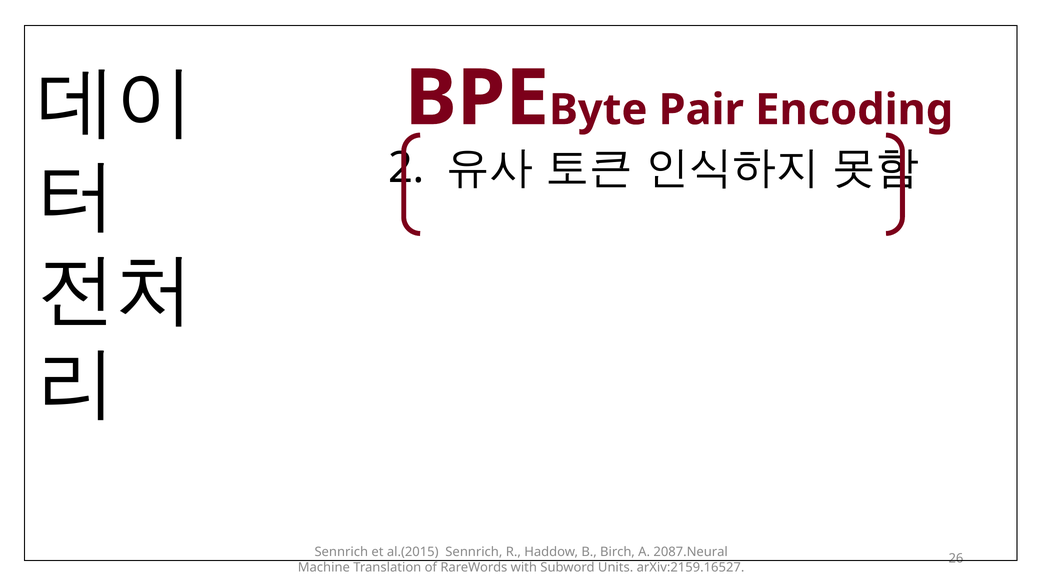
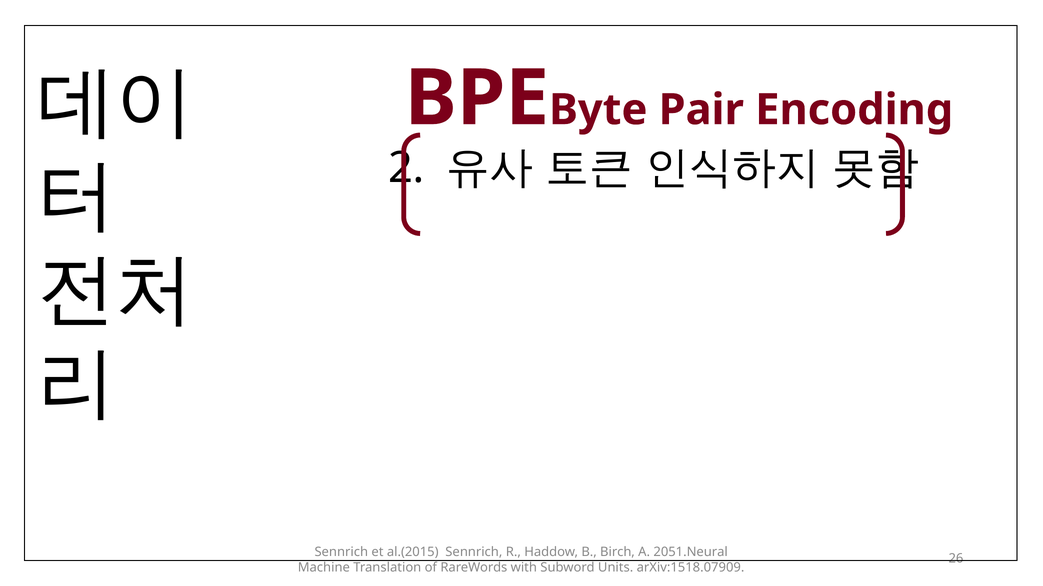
2087.Neural: 2087.Neural -> 2051.Neural
arXiv:2159.16527: arXiv:2159.16527 -> arXiv:1518.07909
